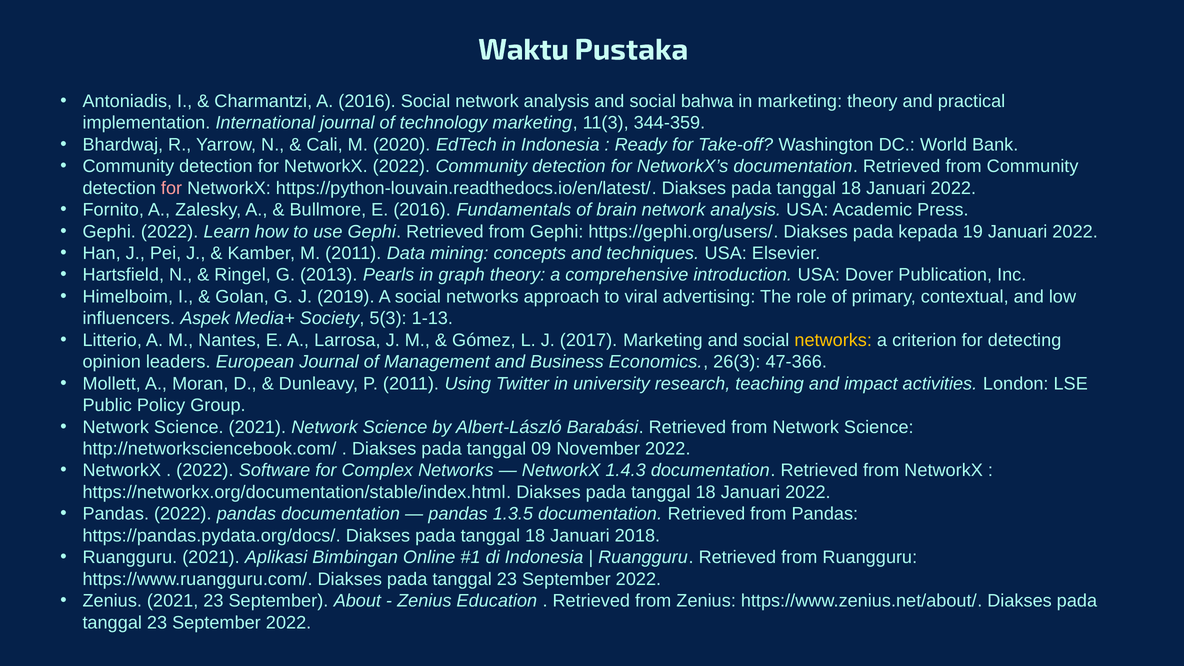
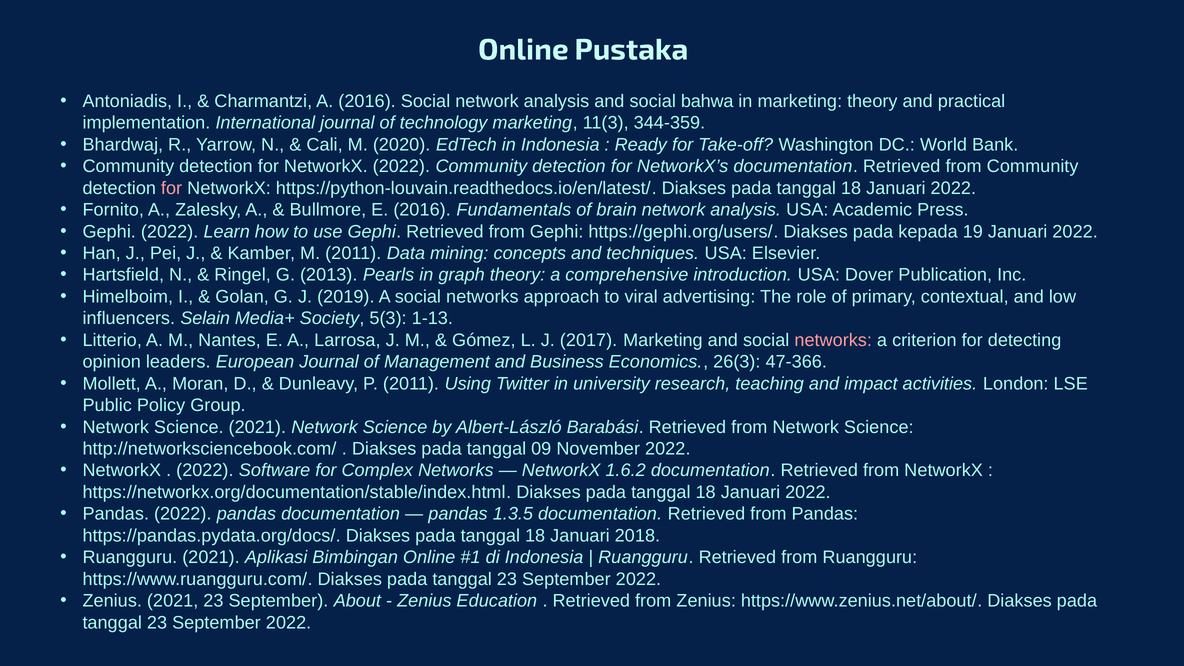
Waktu at (524, 50): Waktu -> Online
Aspek: Aspek -> Selain
networks at (833, 340) colour: yellow -> pink
1.4.3: 1.4.3 -> 1.6.2
